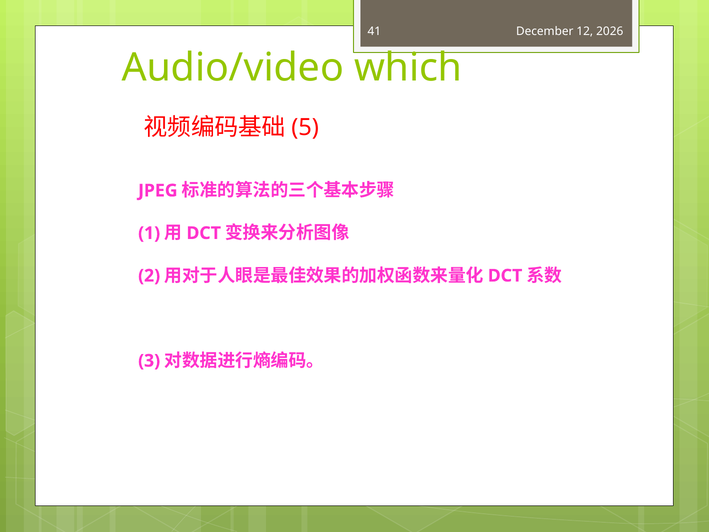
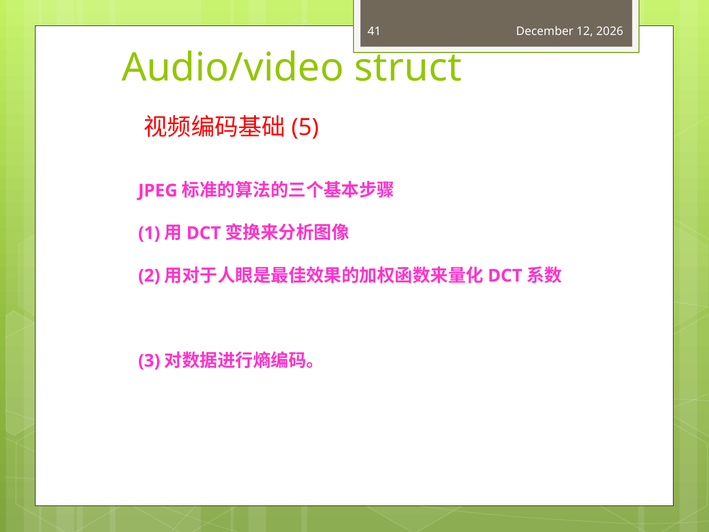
which: which -> struct
